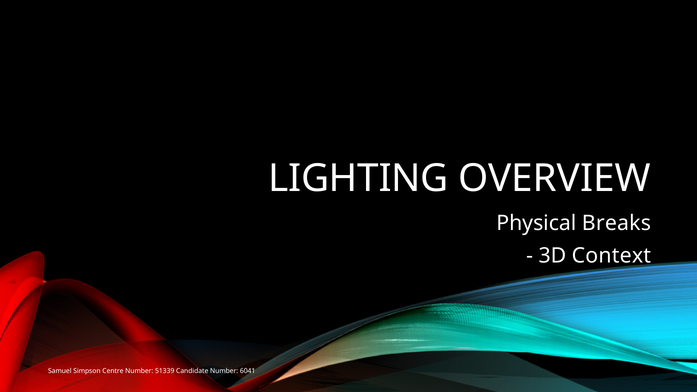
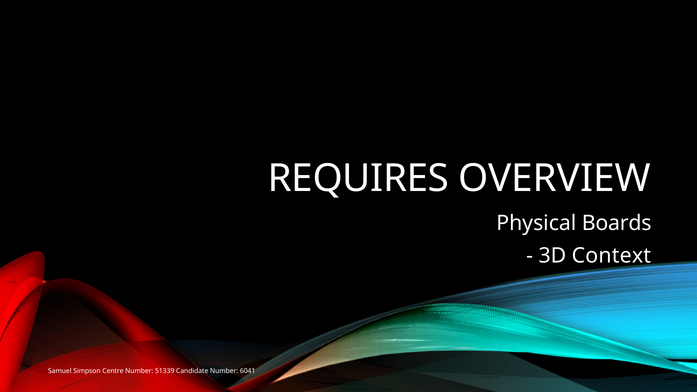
LIGHTING: LIGHTING -> REQUIRES
Breaks: Breaks -> Boards
